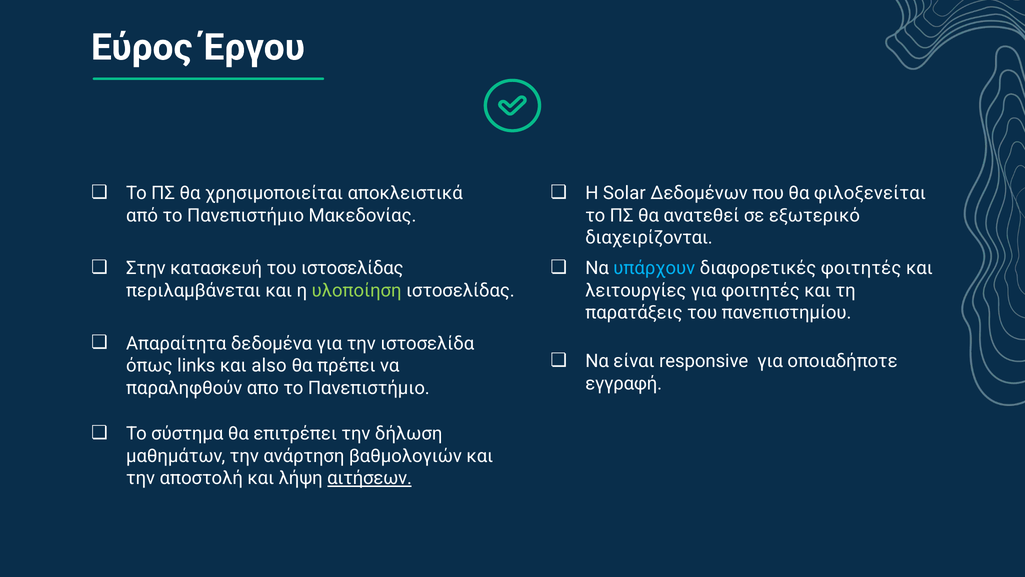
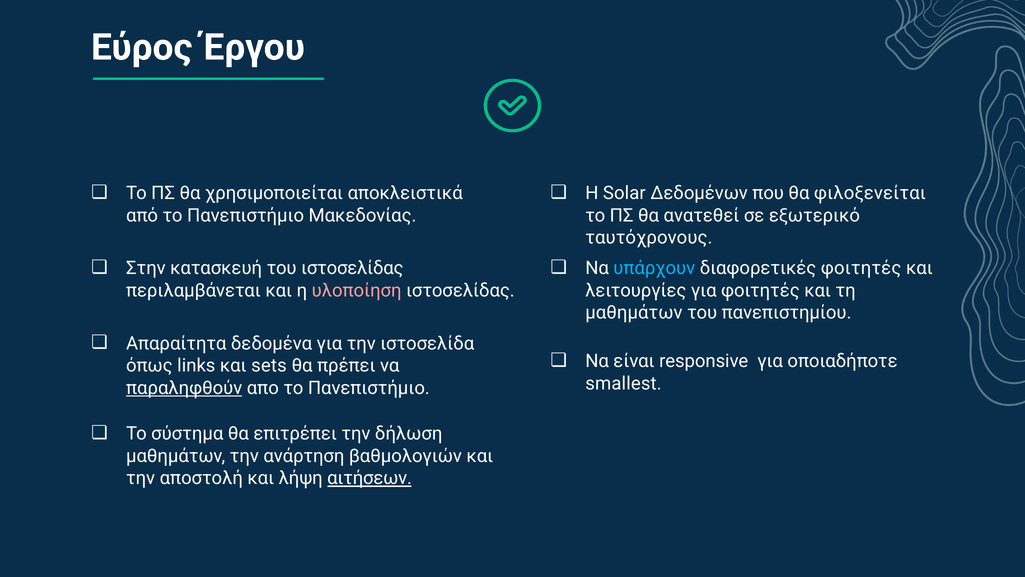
διαχειρίζονται: διαχειρίζονται -> ταυτόχρονους
υλοποίηση colour: light green -> pink
παρατάξεις at (634, 313): παρατάξεις -> μαθημάτων
also: also -> sets
εγγραφή: εγγραφή -> smallest
παραληφθούν underline: none -> present
